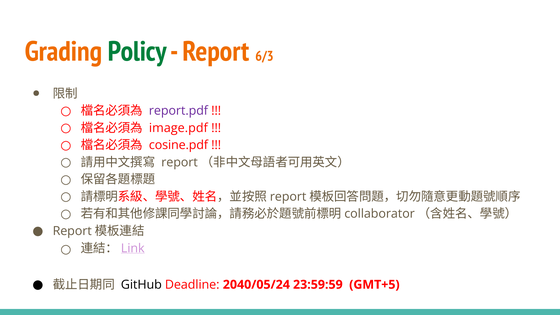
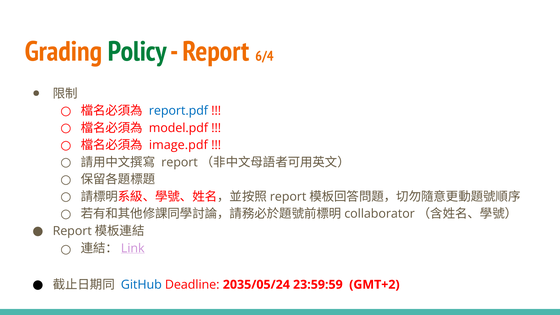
6/3: 6/3 -> 6/4
report.pdf colour: purple -> blue
image.pdf: image.pdf -> model.pdf
cosine.pdf: cosine.pdf -> image.pdf
GitHub colour: black -> blue
2040/05/24: 2040/05/24 -> 2035/05/24
GMT+5: GMT+5 -> GMT+2
